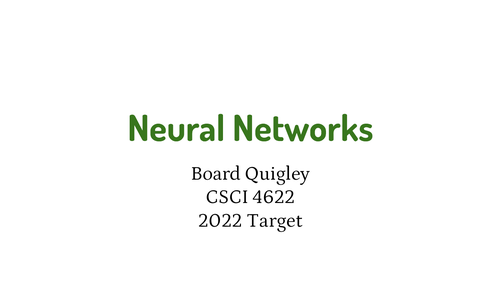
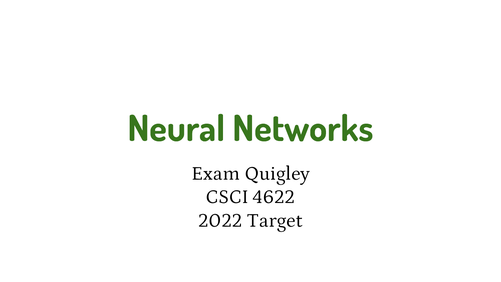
Board: Board -> Exam
